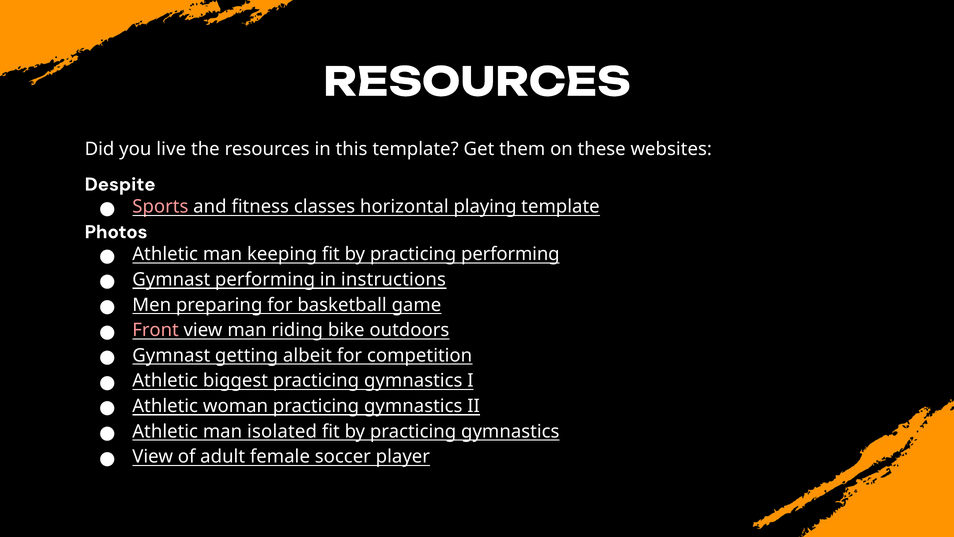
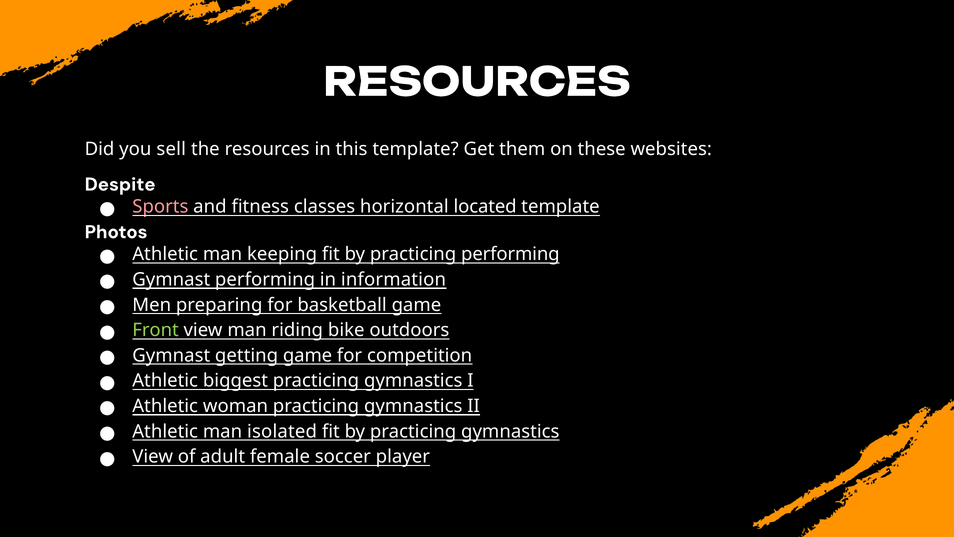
live: live -> sell
playing: playing -> located
instructions: instructions -> information
Front colour: pink -> light green
getting albeit: albeit -> game
